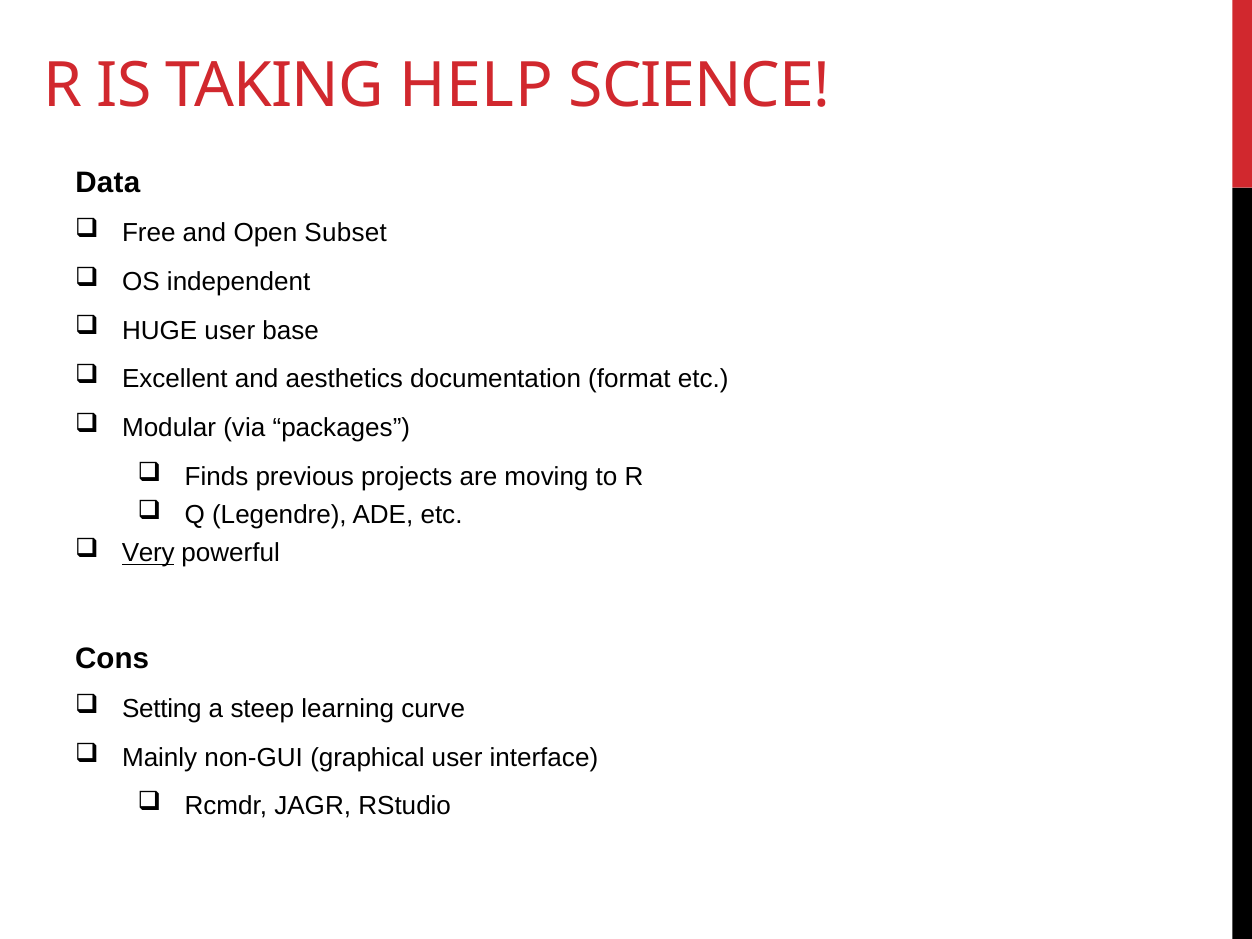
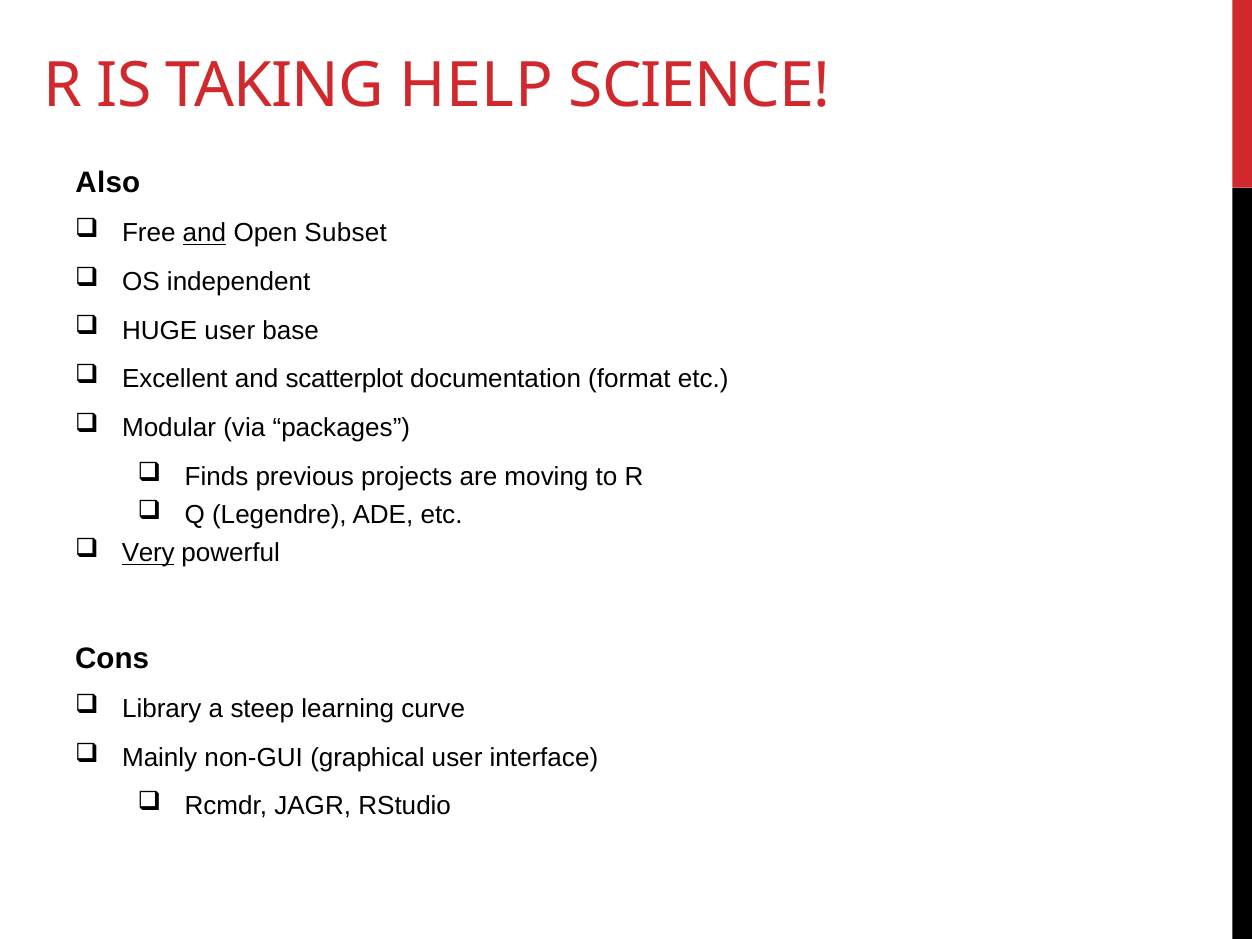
Data: Data -> Also
and at (204, 233) underline: none -> present
aesthetics: aesthetics -> scatterplot
Setting: Setting -> Library
